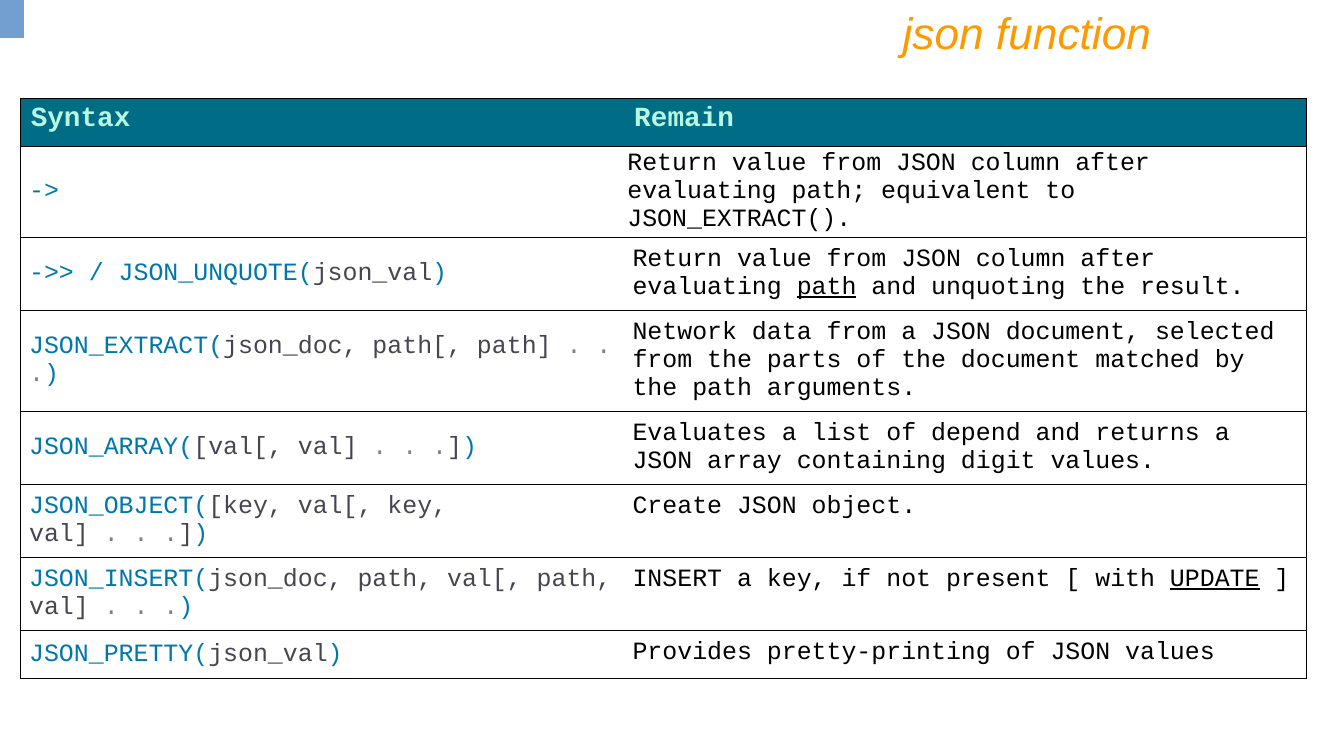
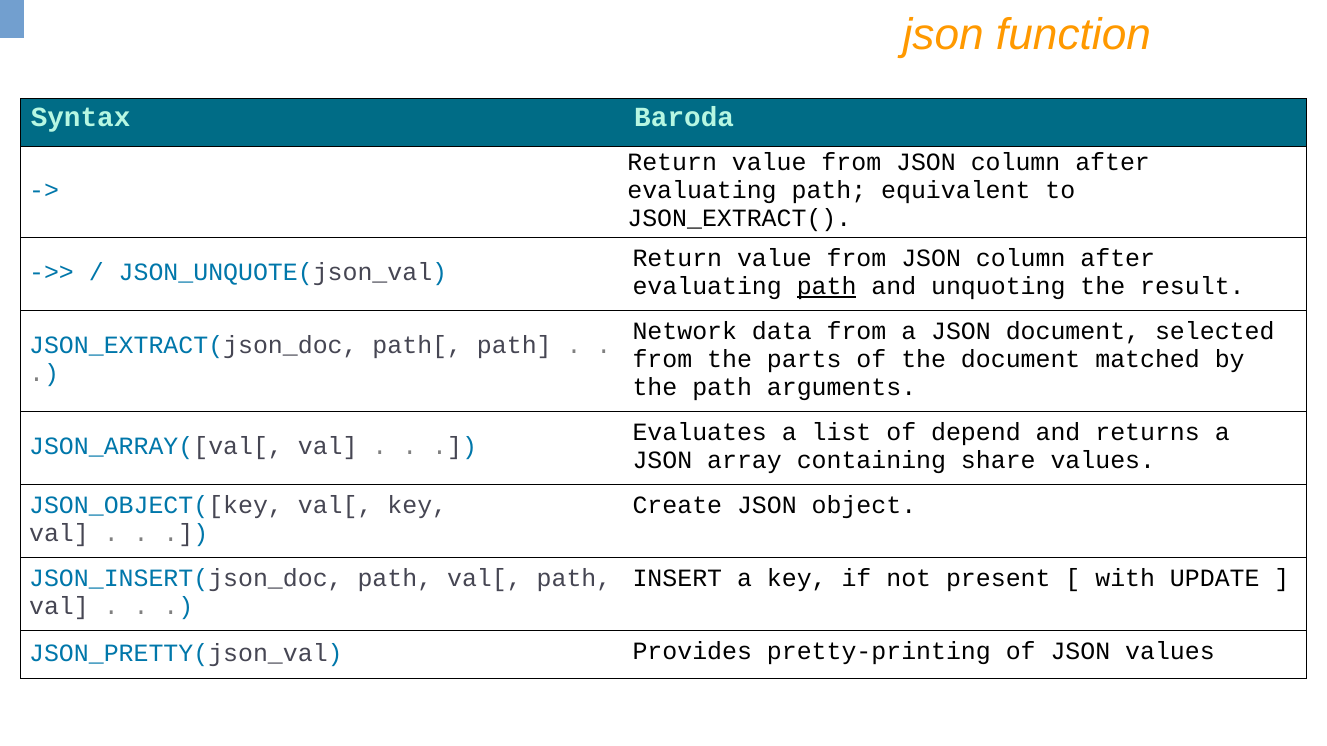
Remain: Remain -> Baroda
digit: digit -> share
UPDATE underline: present -> none
